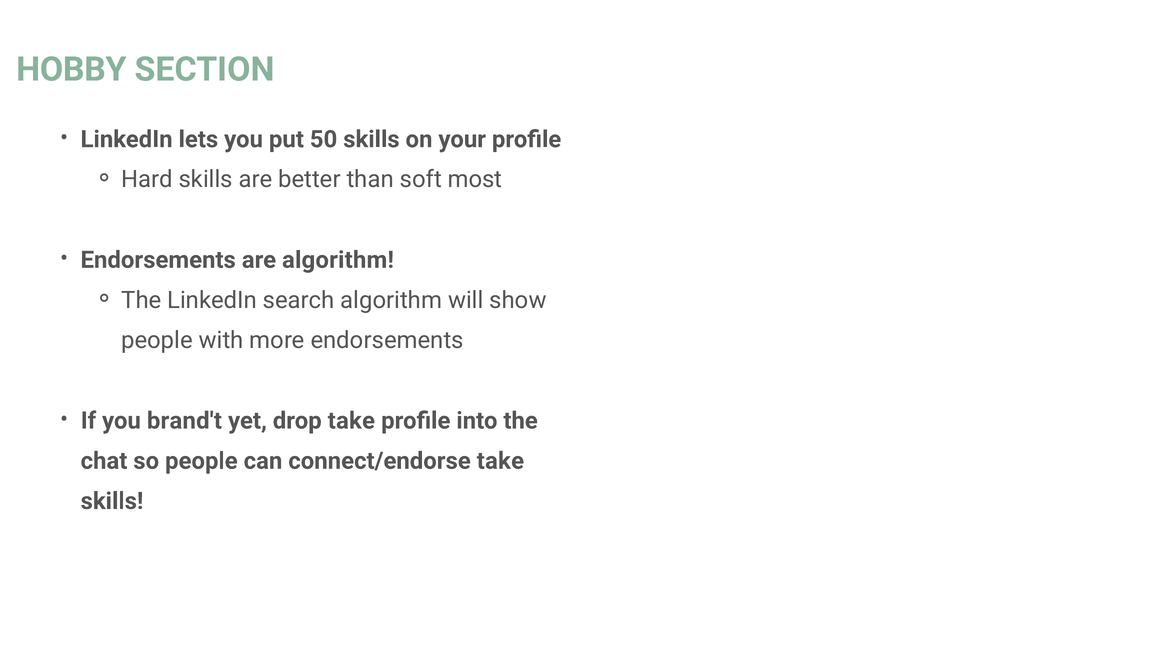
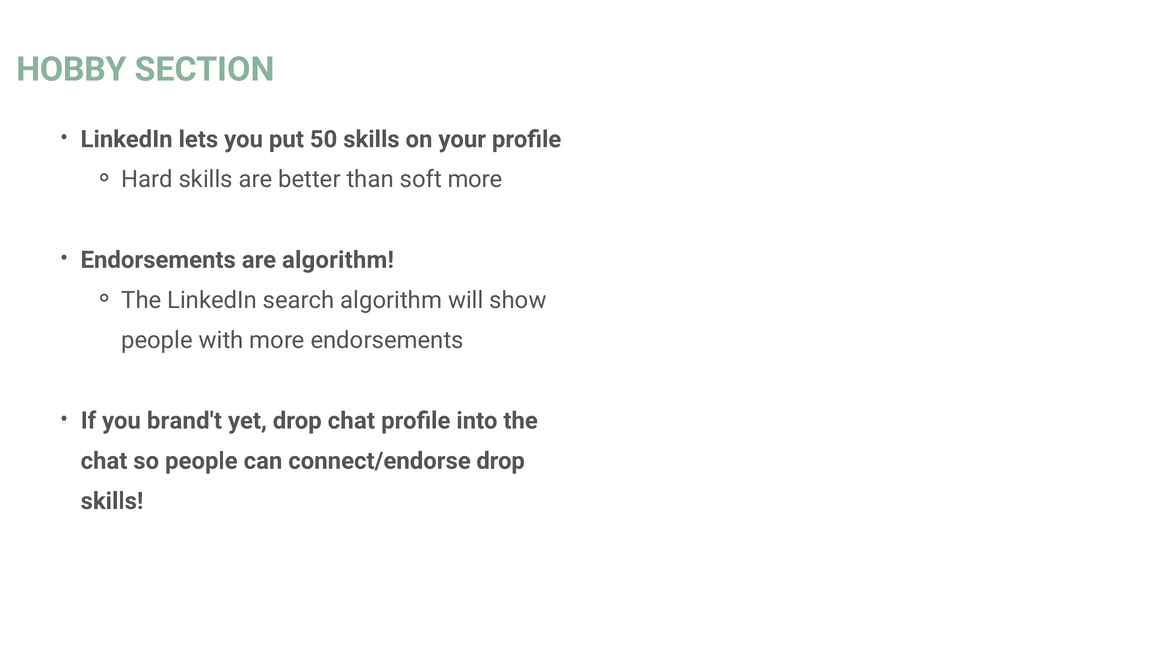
soft most: most -> more
drop take: take -> chat
connect/endorse take: take -> drop
